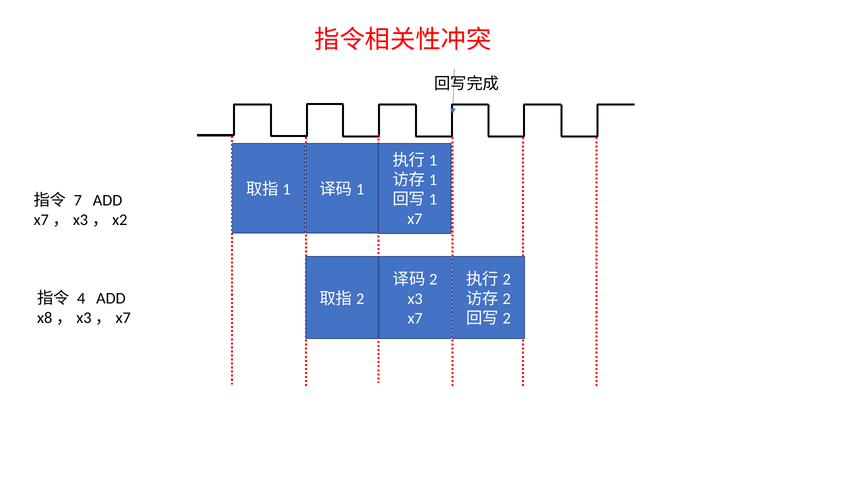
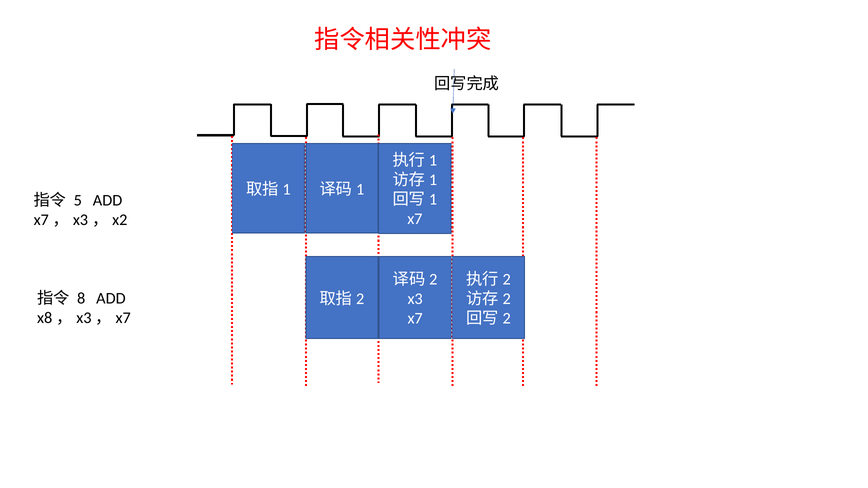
7: 7 -> 5
4: 4 -> 8
